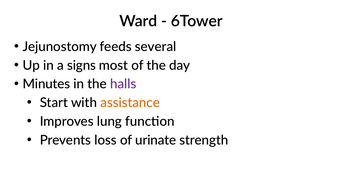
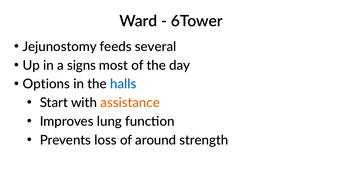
Minutes: Minutes -> Options
halls colour: purple -> blue
urinate: urinate -> around
